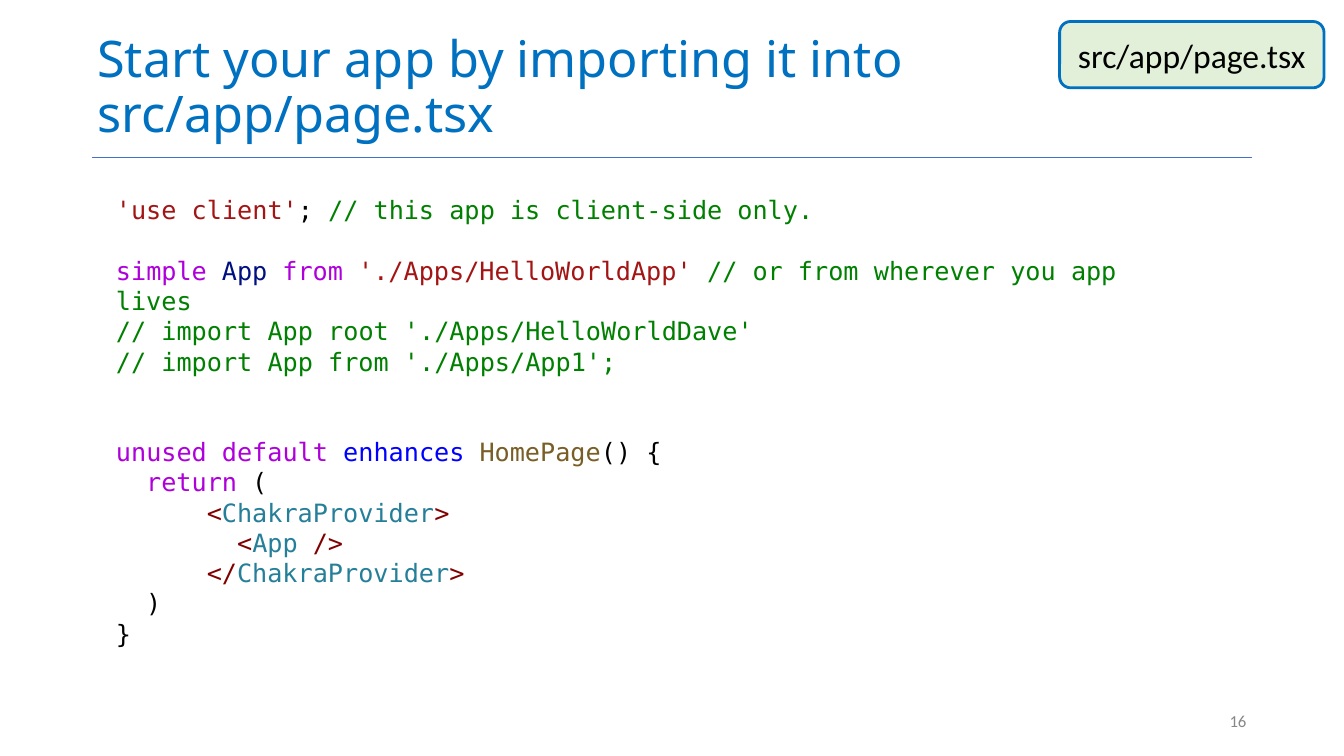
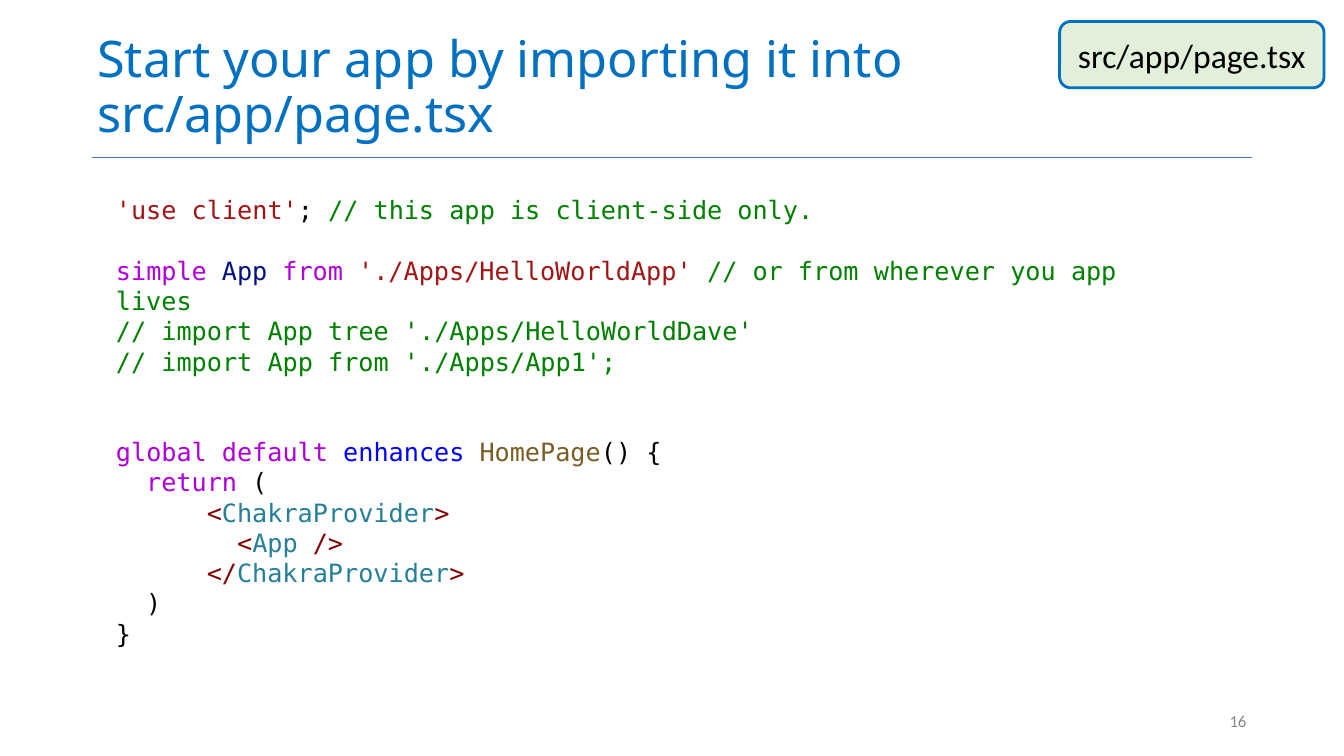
root: root -> tree
unused: unused -> global
